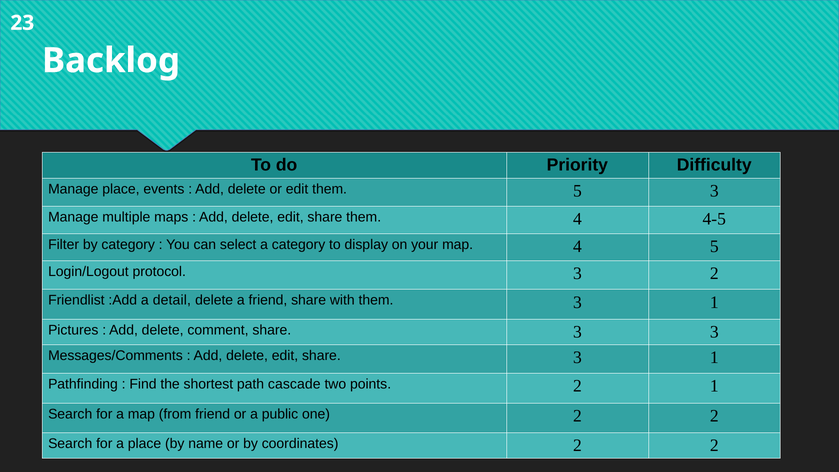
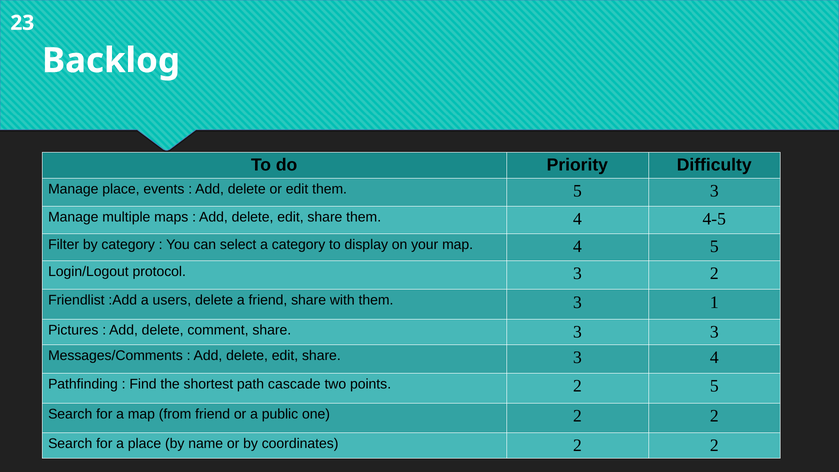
detail: detail -> users
share 3 1: 1 -> 4
2 1: 1 -> 5
